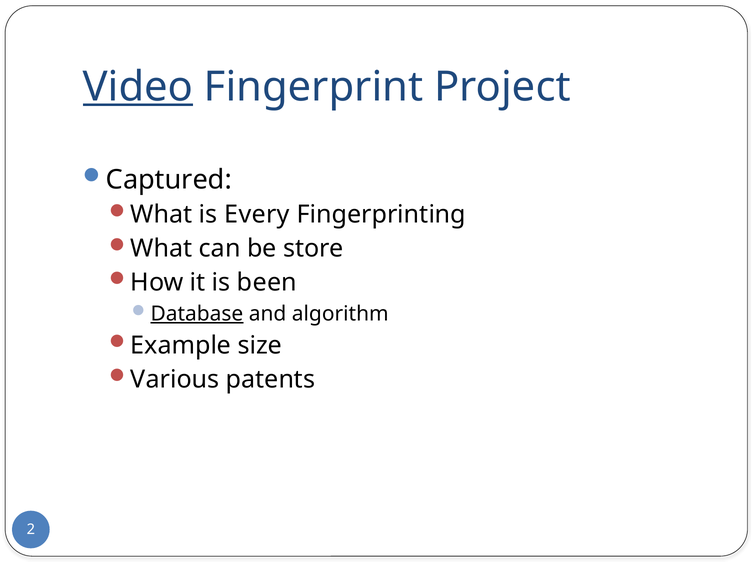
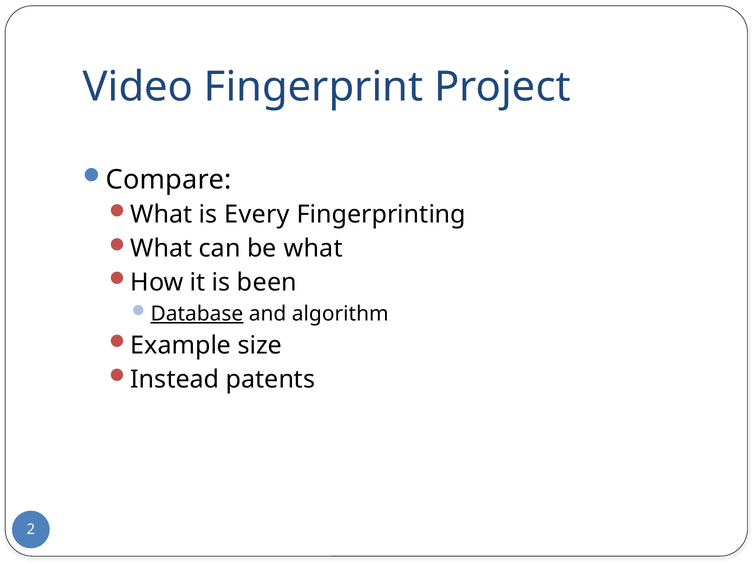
Video underline: present -> none
Captured: Captured -> Compare
be store: store -> what
Various: Various -> Instead
